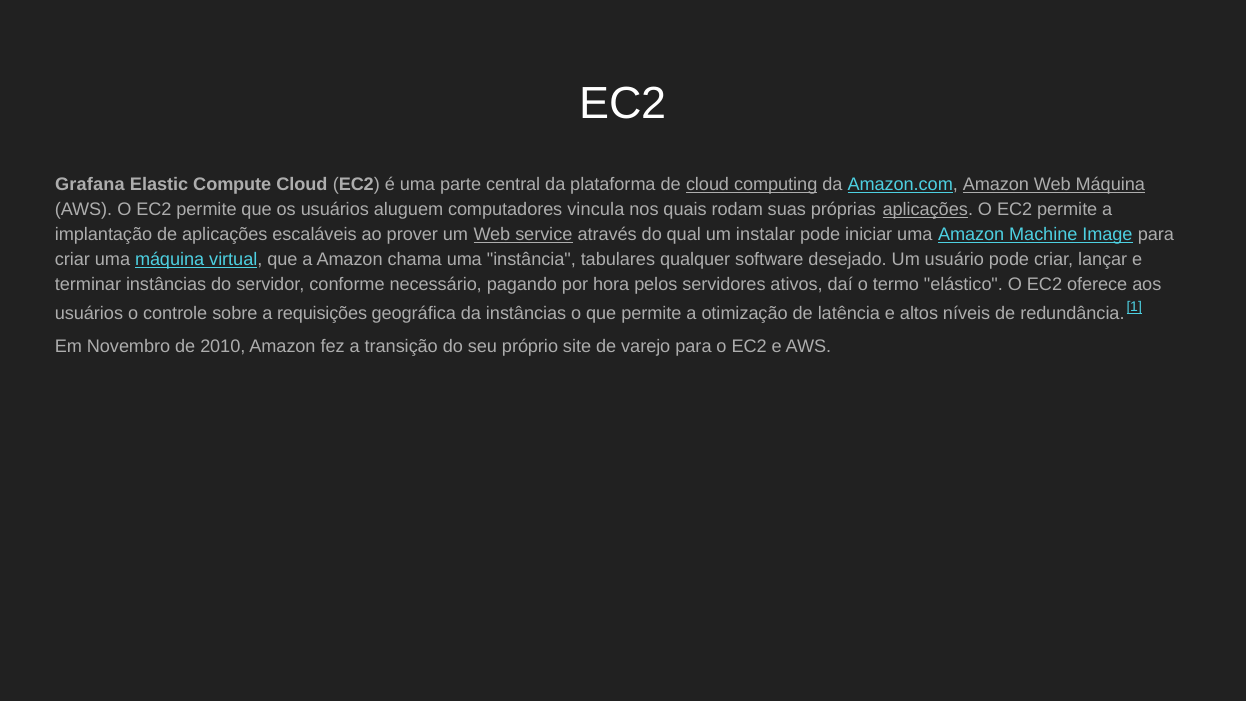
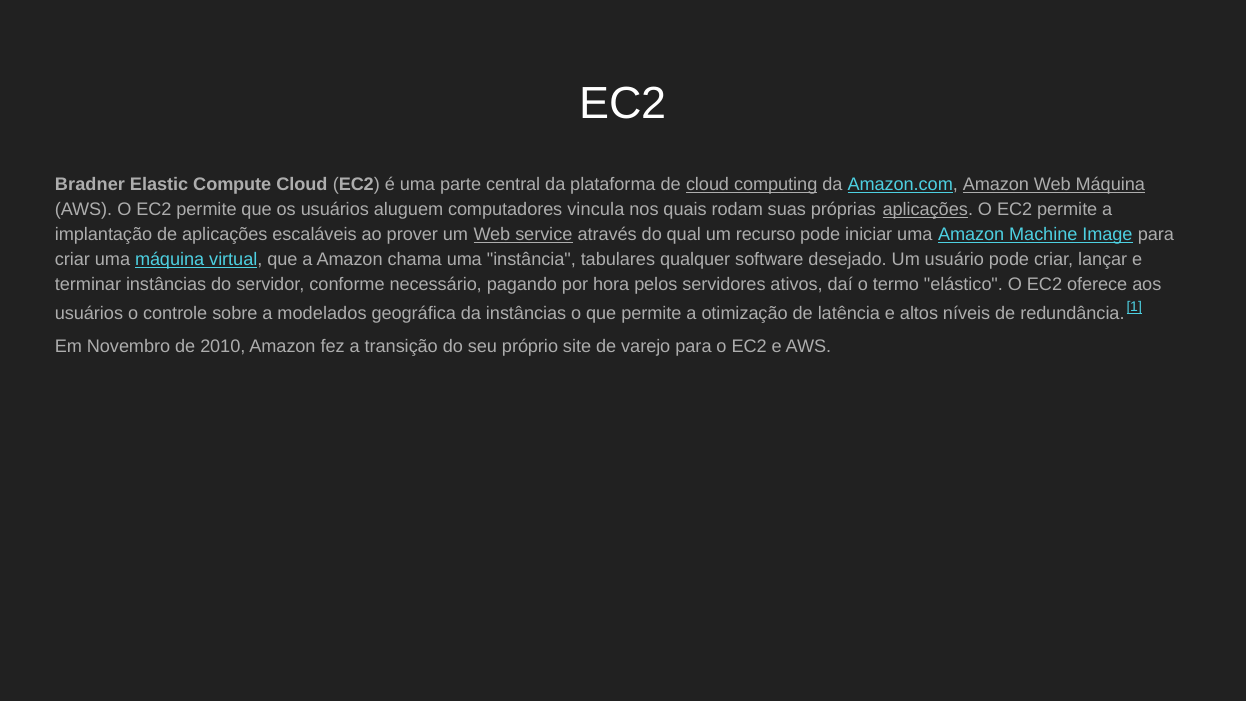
Grafana: Grafana -> Bradner
instalar: instalar -> recurso
requisições: requisições -> modelados
